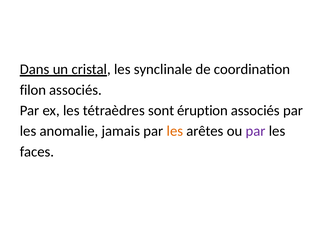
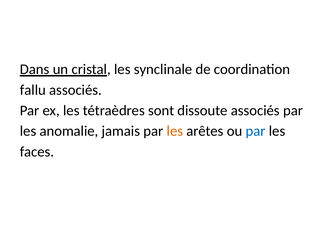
filon: filon -> fallu
éruption: éruption -> dissoute
par at (256, 131) colour: purple -> blue
